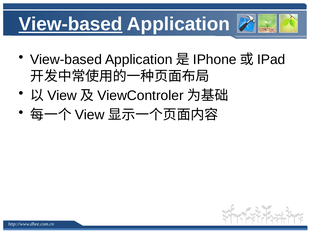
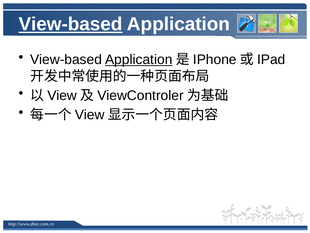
Application at (139, 60) underline: none -> present
